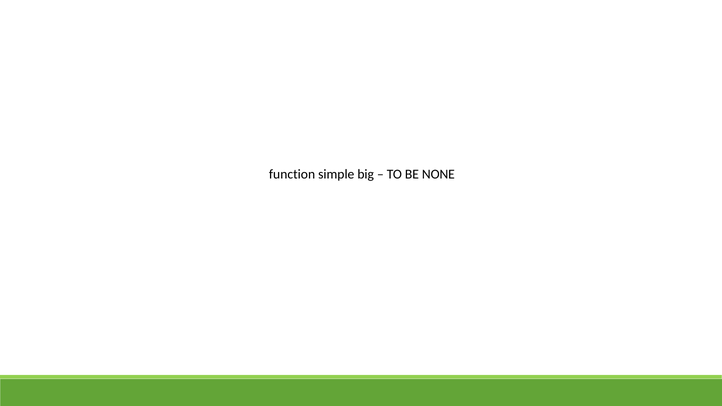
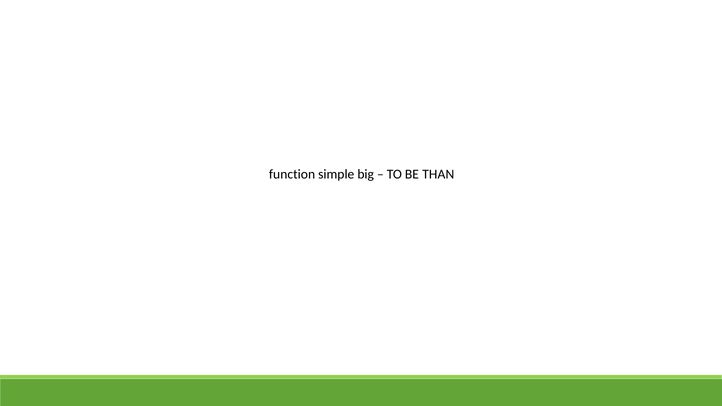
NONE: NONE -> THAN
